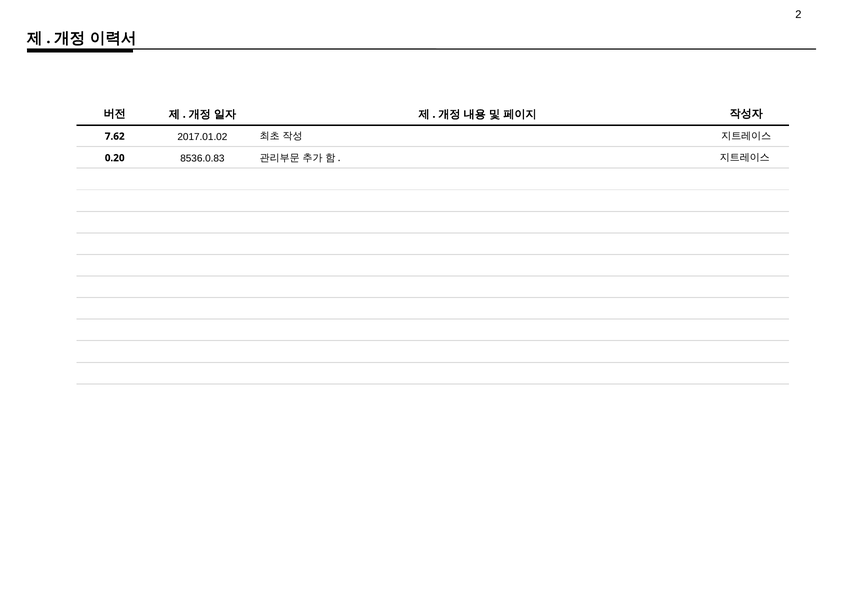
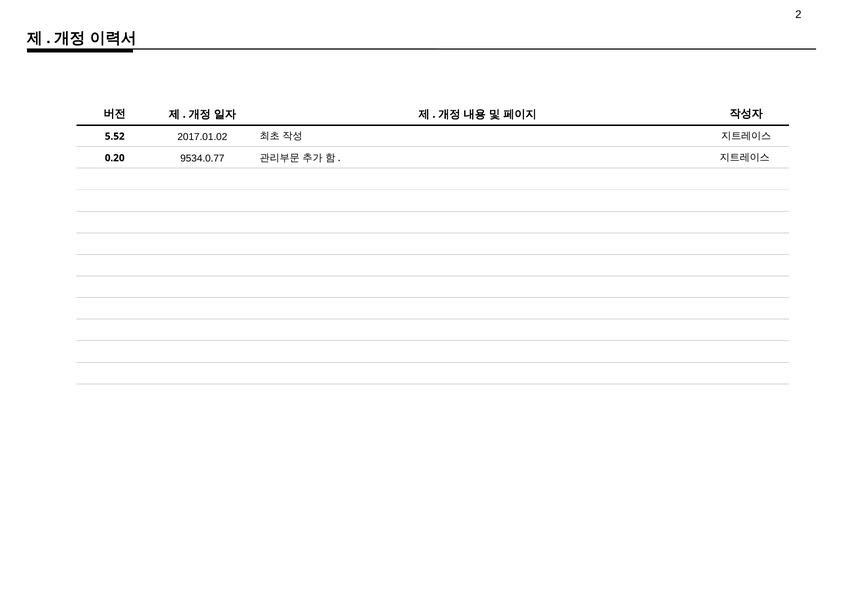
7.62: 7.62 -> 5.52
8536.0.83: 8536.0.83 -> 9534.0.77
